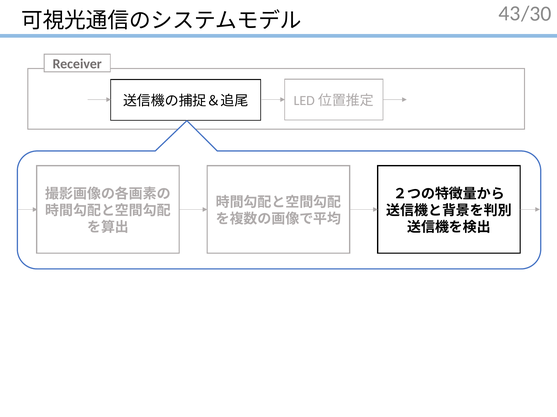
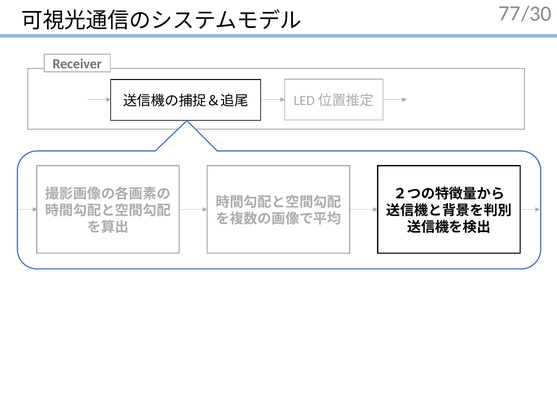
43: 43 -> 77
